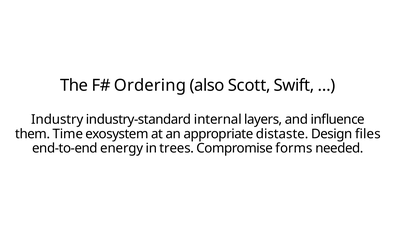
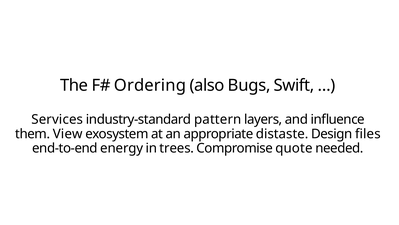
Scott: Scott -> Bugs
Industry: Industry -> Services
internal: internal -> pattern
Time: Time -> View
forms: forms -> quote
